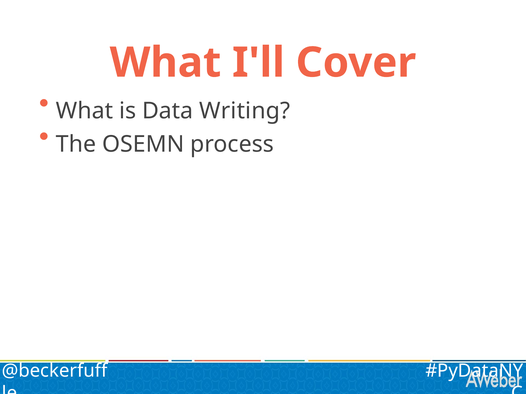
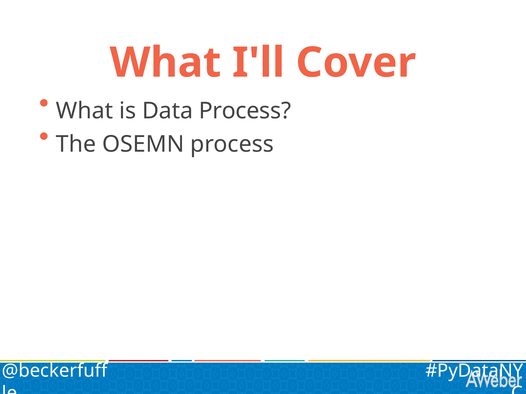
Data Writing: Writing -> Process
